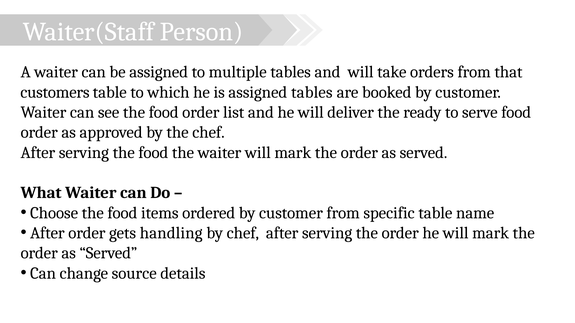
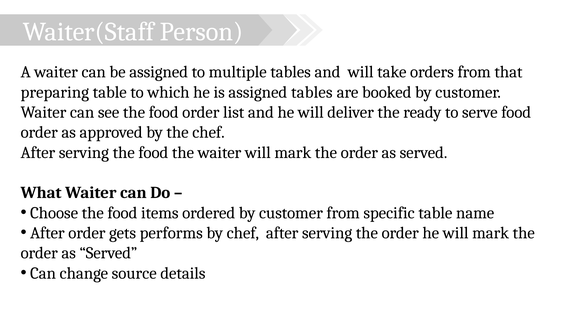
customers: customers -> preparing
handling: handling -> performs
